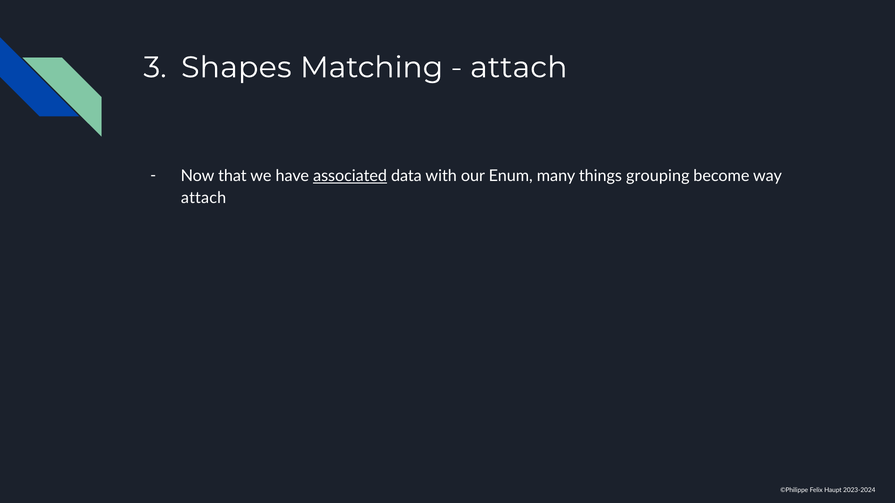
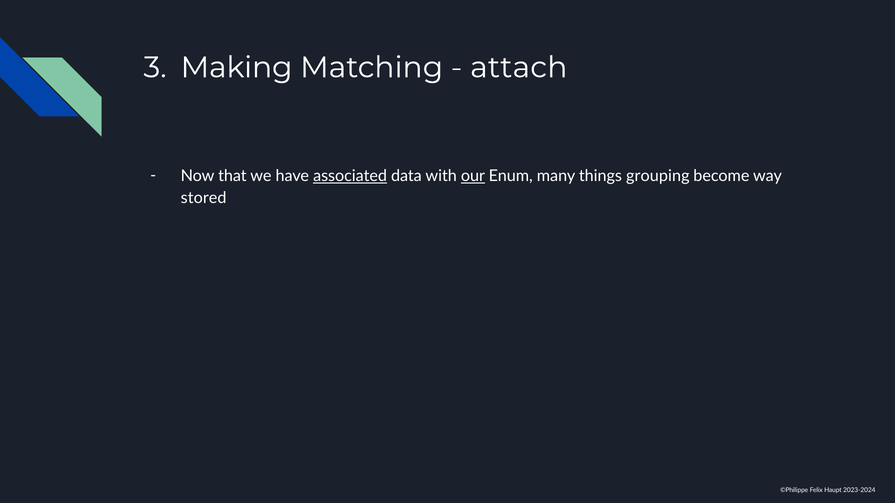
Shapes: Shapes -> Making
our underline: none -> present
attach at (204, 198): attach -> stored
